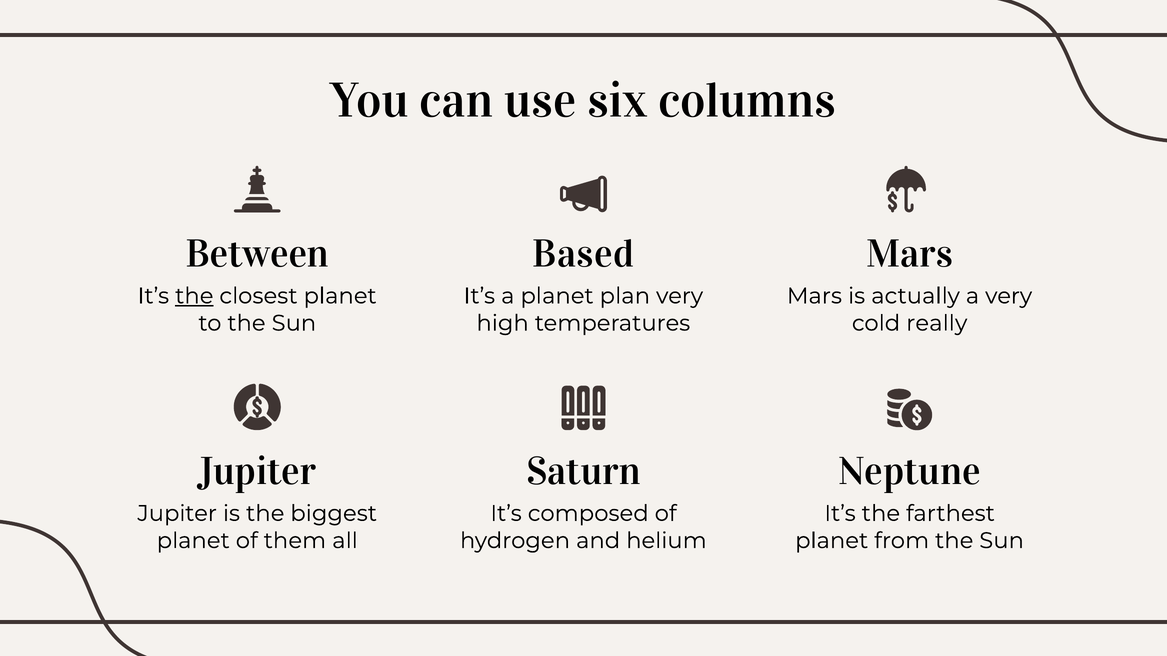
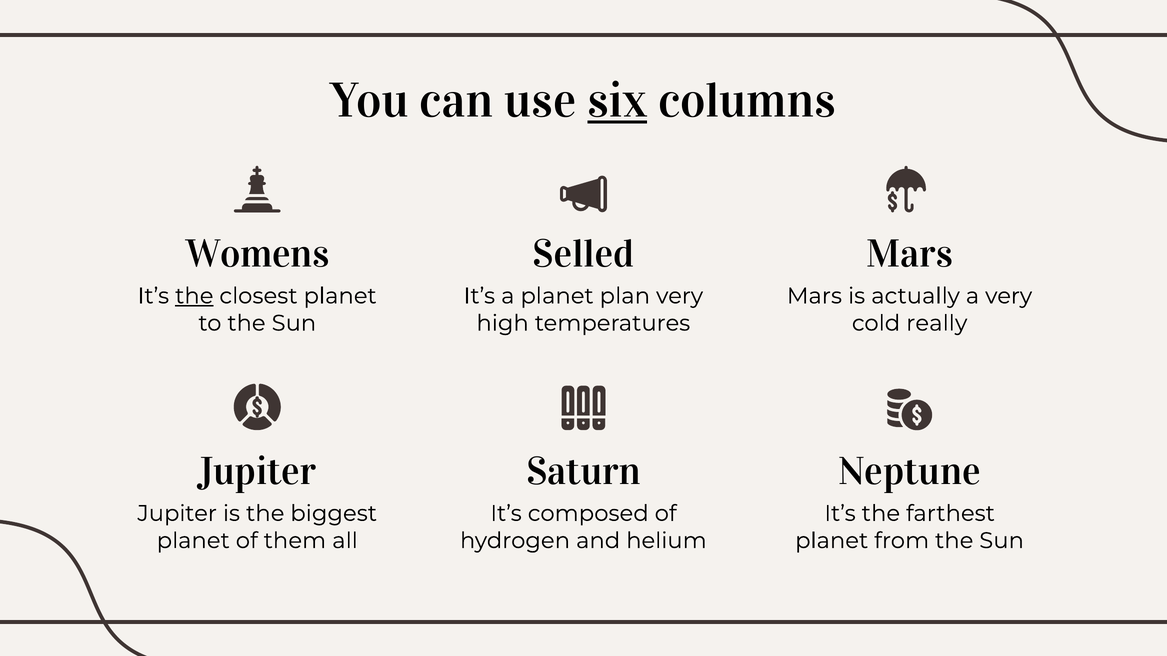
six underline: none -> present
Between: Between -> Womens
Based: Based -> Selled
